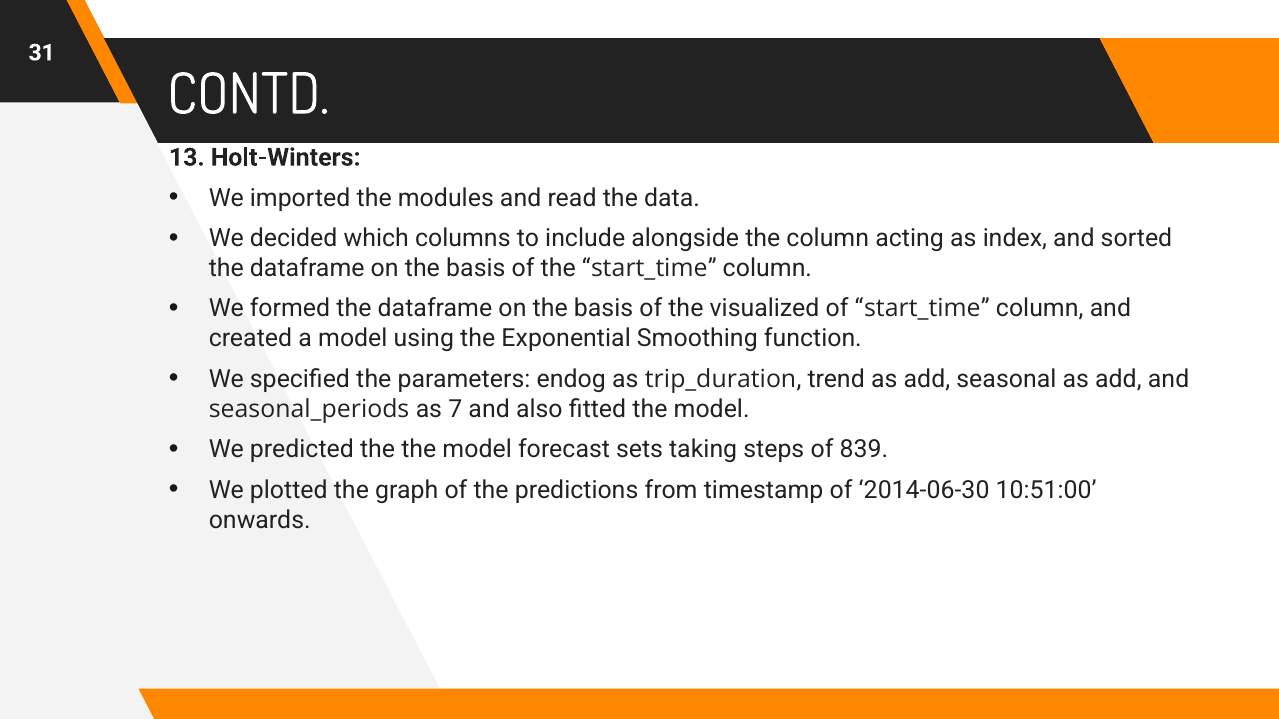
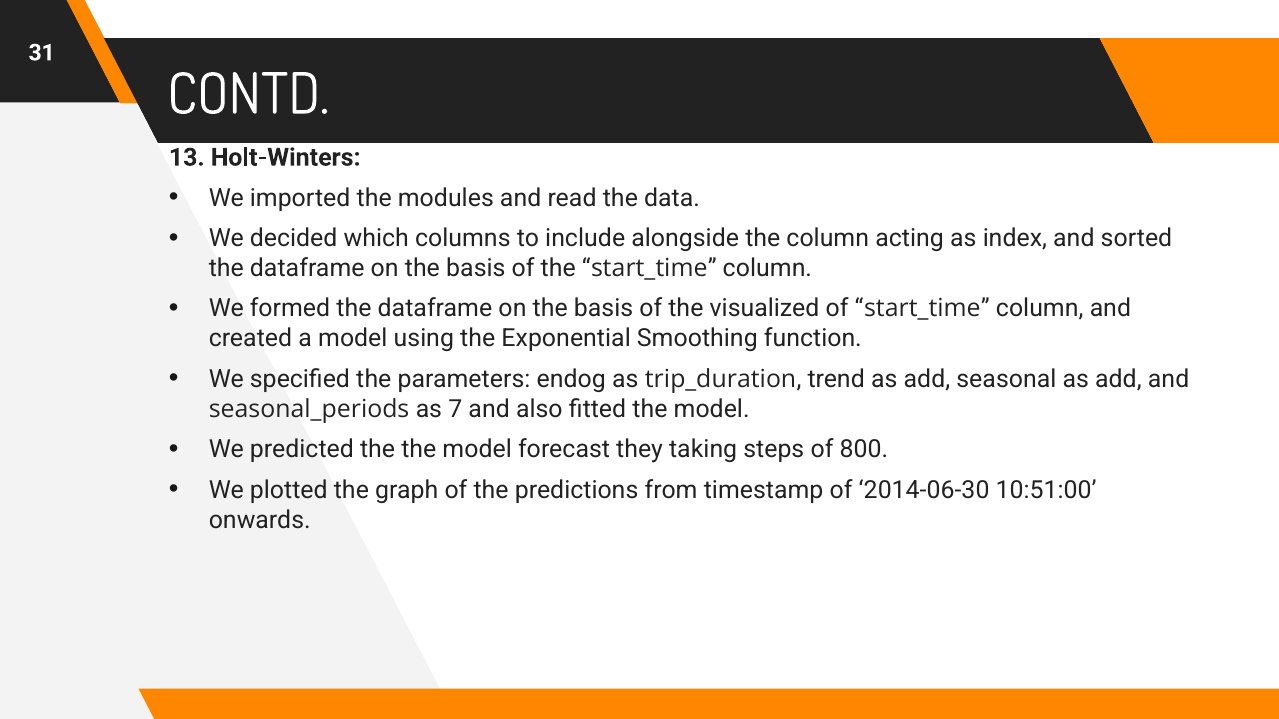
sets: sets -> they
839: 839 -> 800
